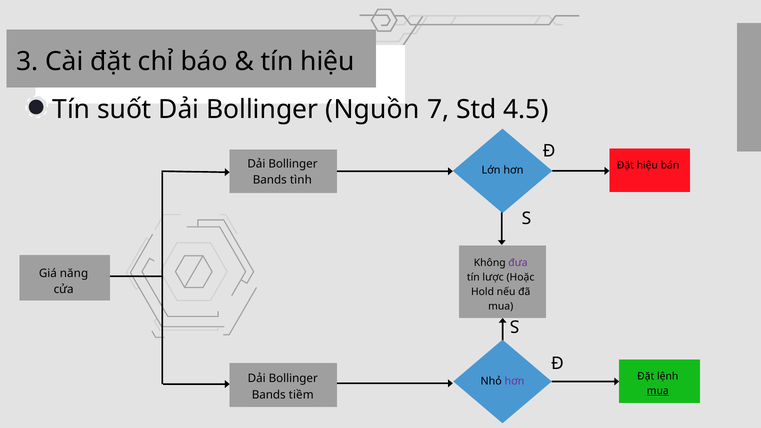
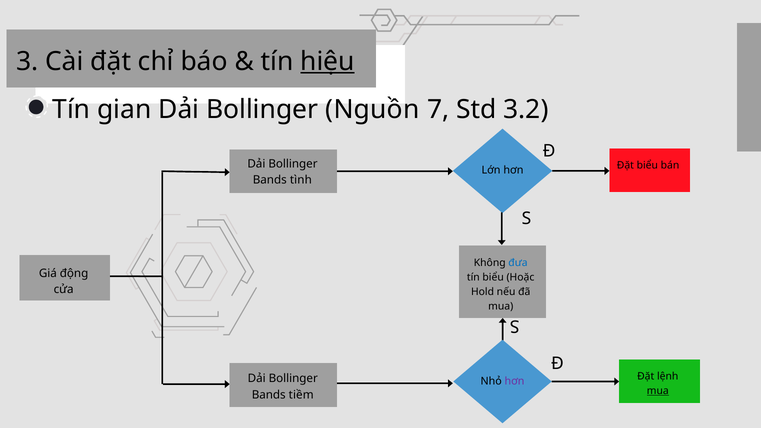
hiệu at (327, 61) underline: none -> present
suốt: suốt -> gian
4.5: 4.5 -> 3.2
Đặt hiệu: hiệu -> biểu
đưa colour: purple -> blue
năng: năng -> động
tín lược: lược -> biểu
